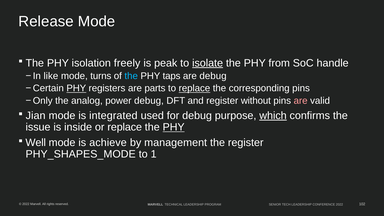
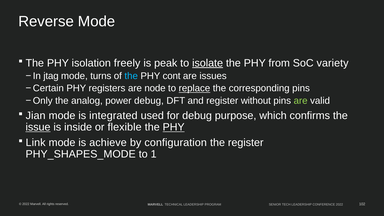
Release: Release -> Reverse
handle: handle -> variety
like: like -> jtag
taps: taps -> cont
are debug: debug -> issues
PHY at (76, 88) underline: present -> none
parts: parts -> node
are at (301, 101) colour: pink -> light green
which underline: present -> none
issue underline: none -> present
or replace: replace -> flexible
Well: Well -> Link
management: management -> configuration
